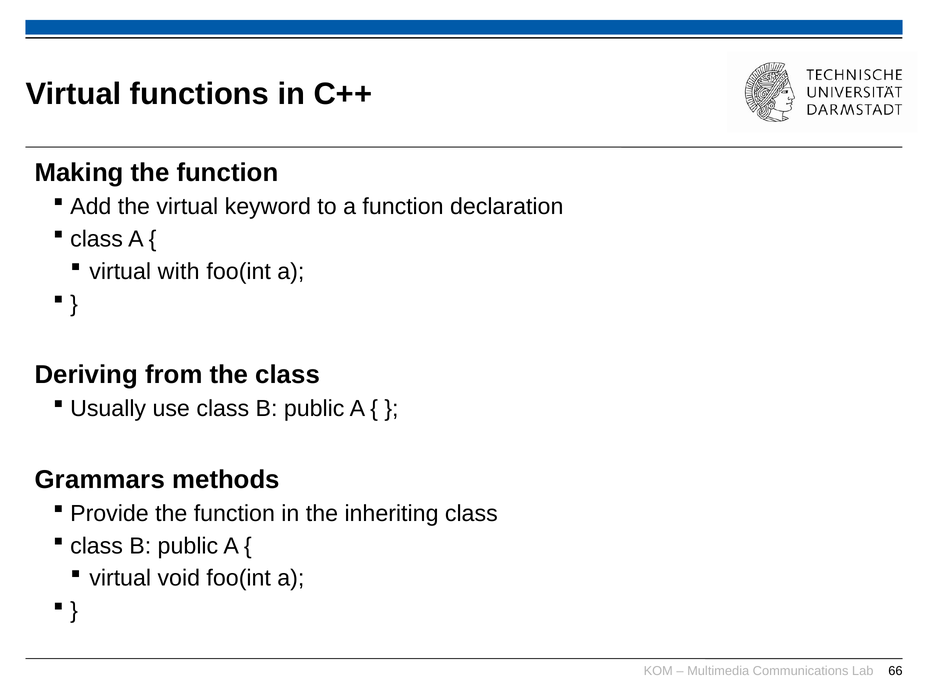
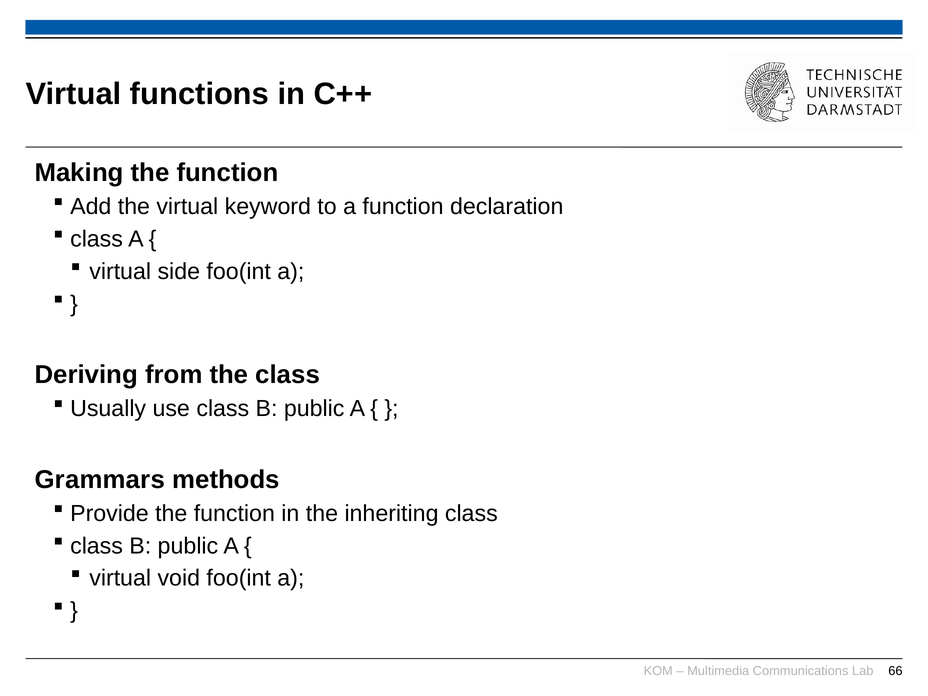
with: with -> side
